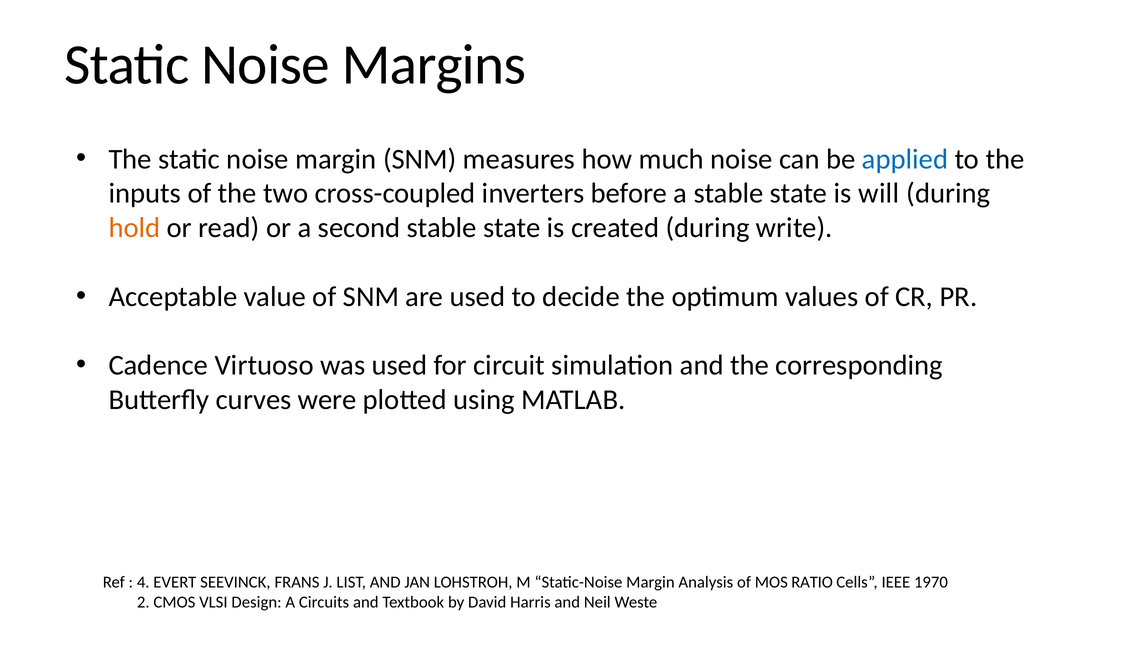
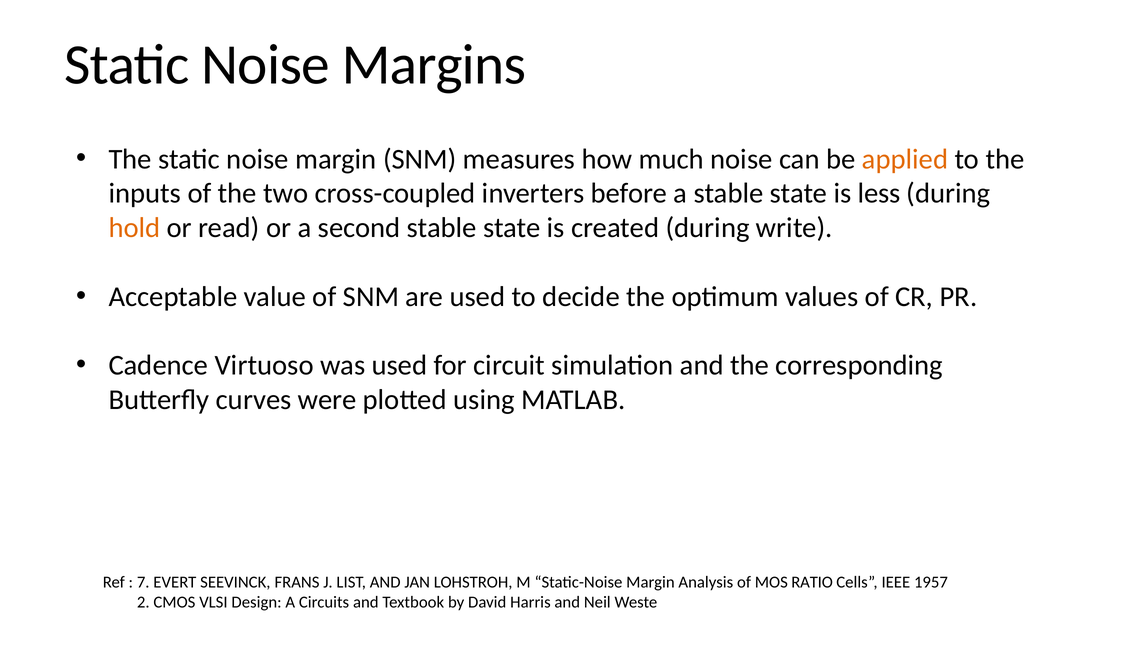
applied colour: blue -> orange
will: will -> less
4: 4 -> 7
1970: 1970 -> 1957
